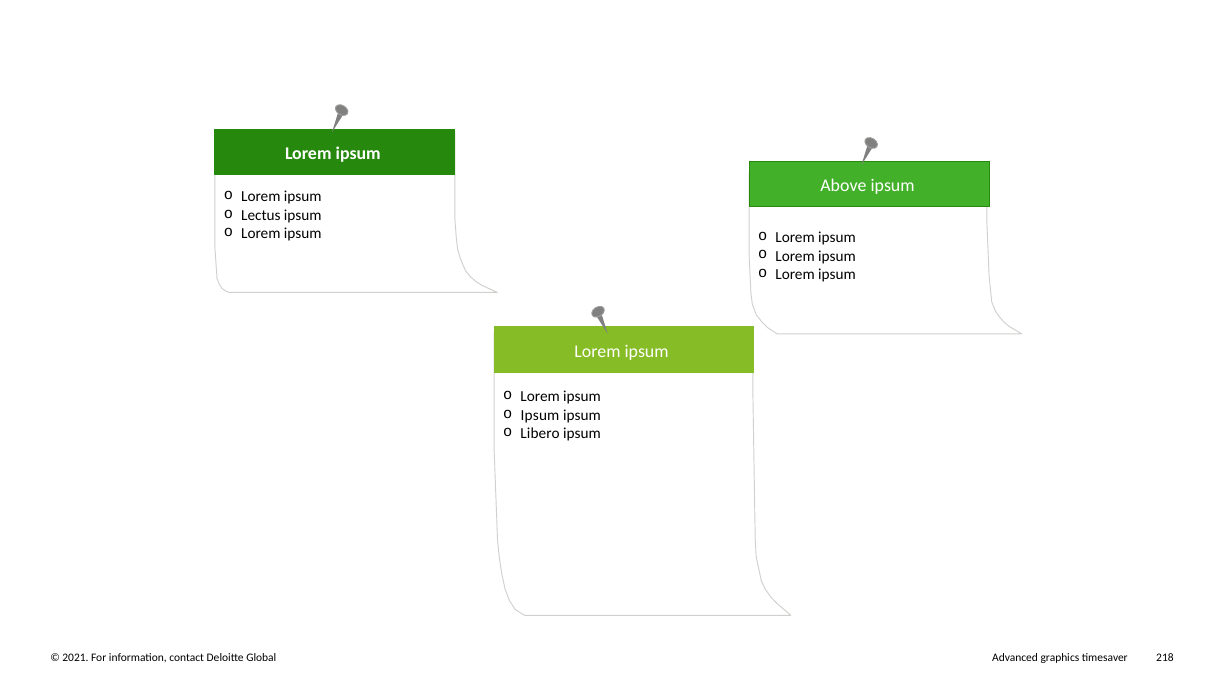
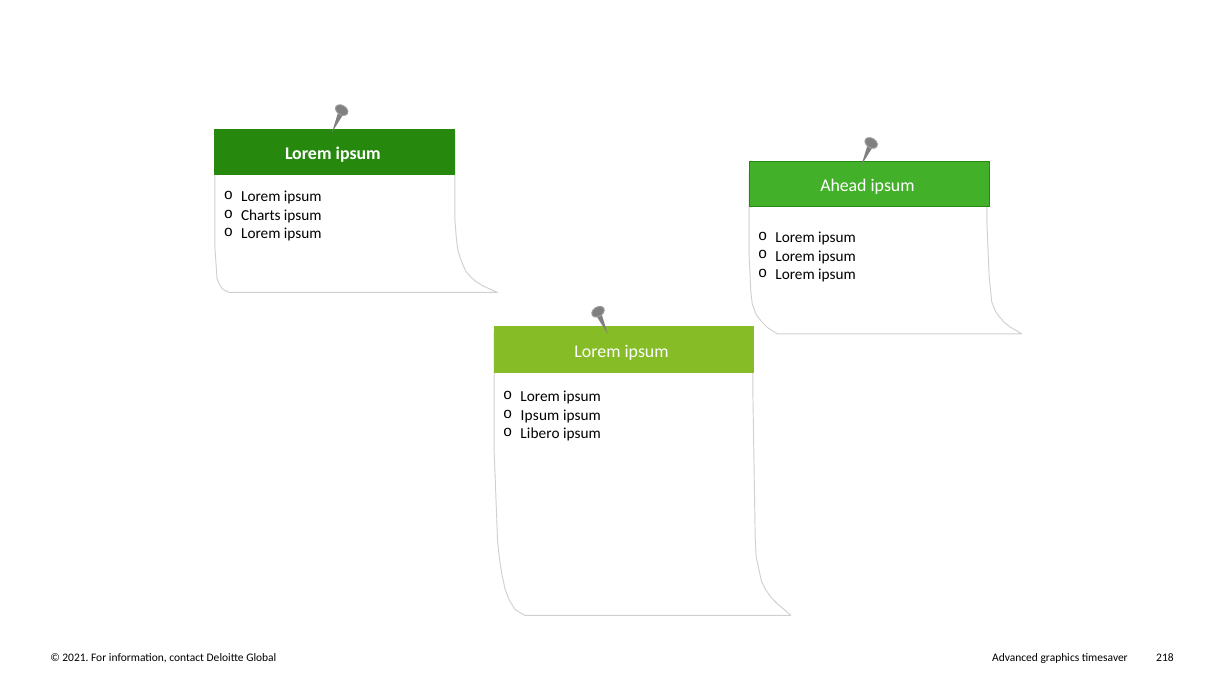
Above: Above -> Ahead
Lectus: Lectus -> Charts
